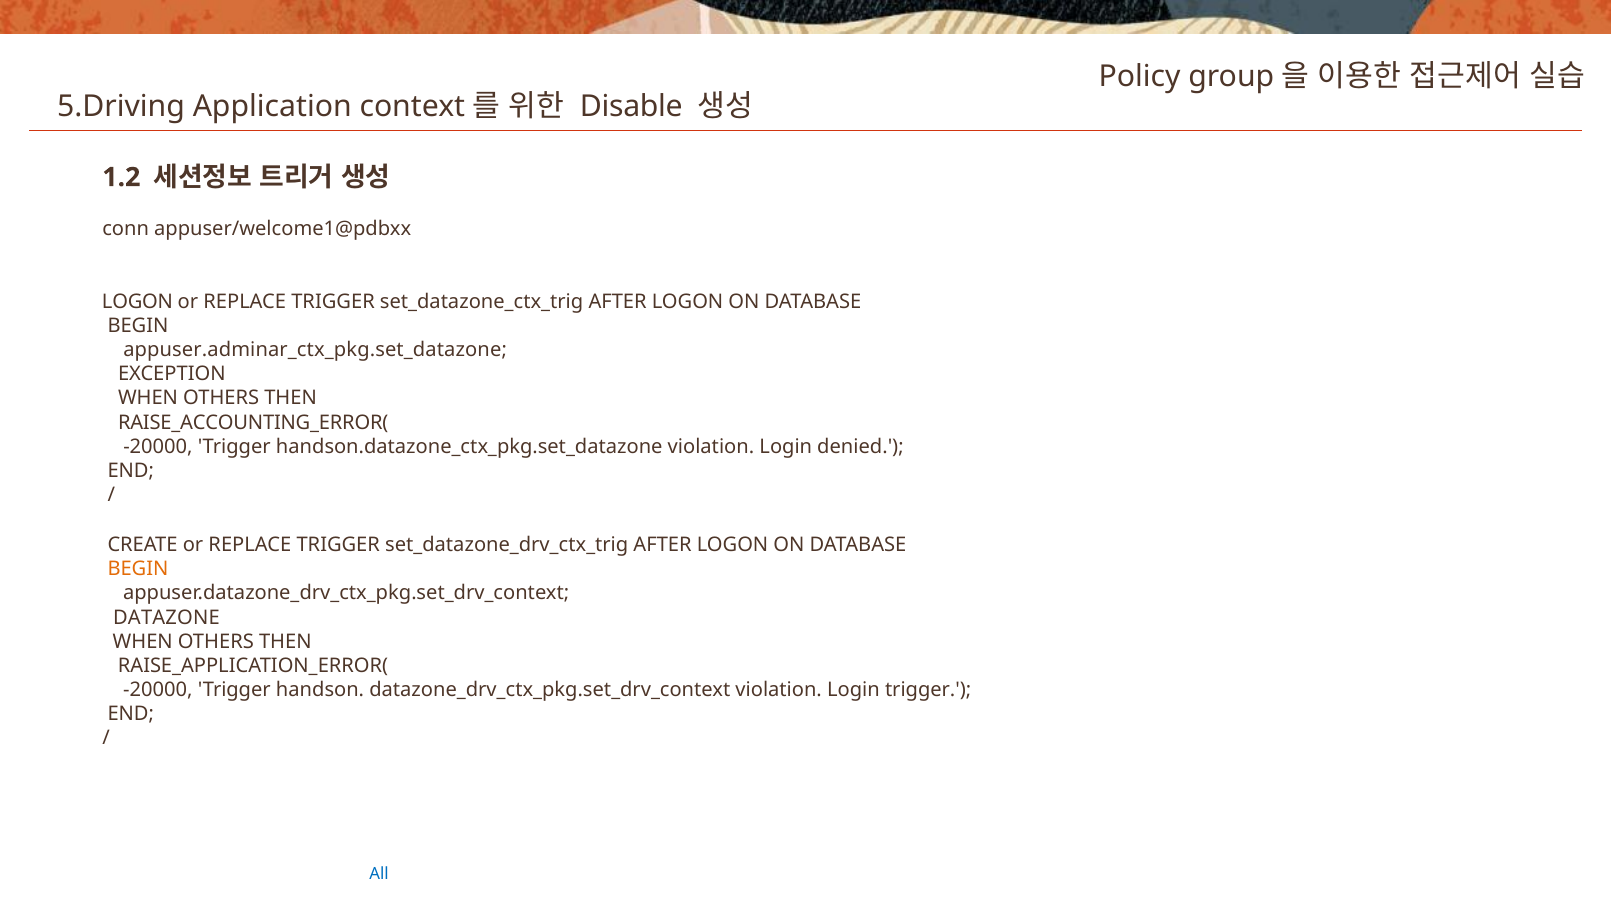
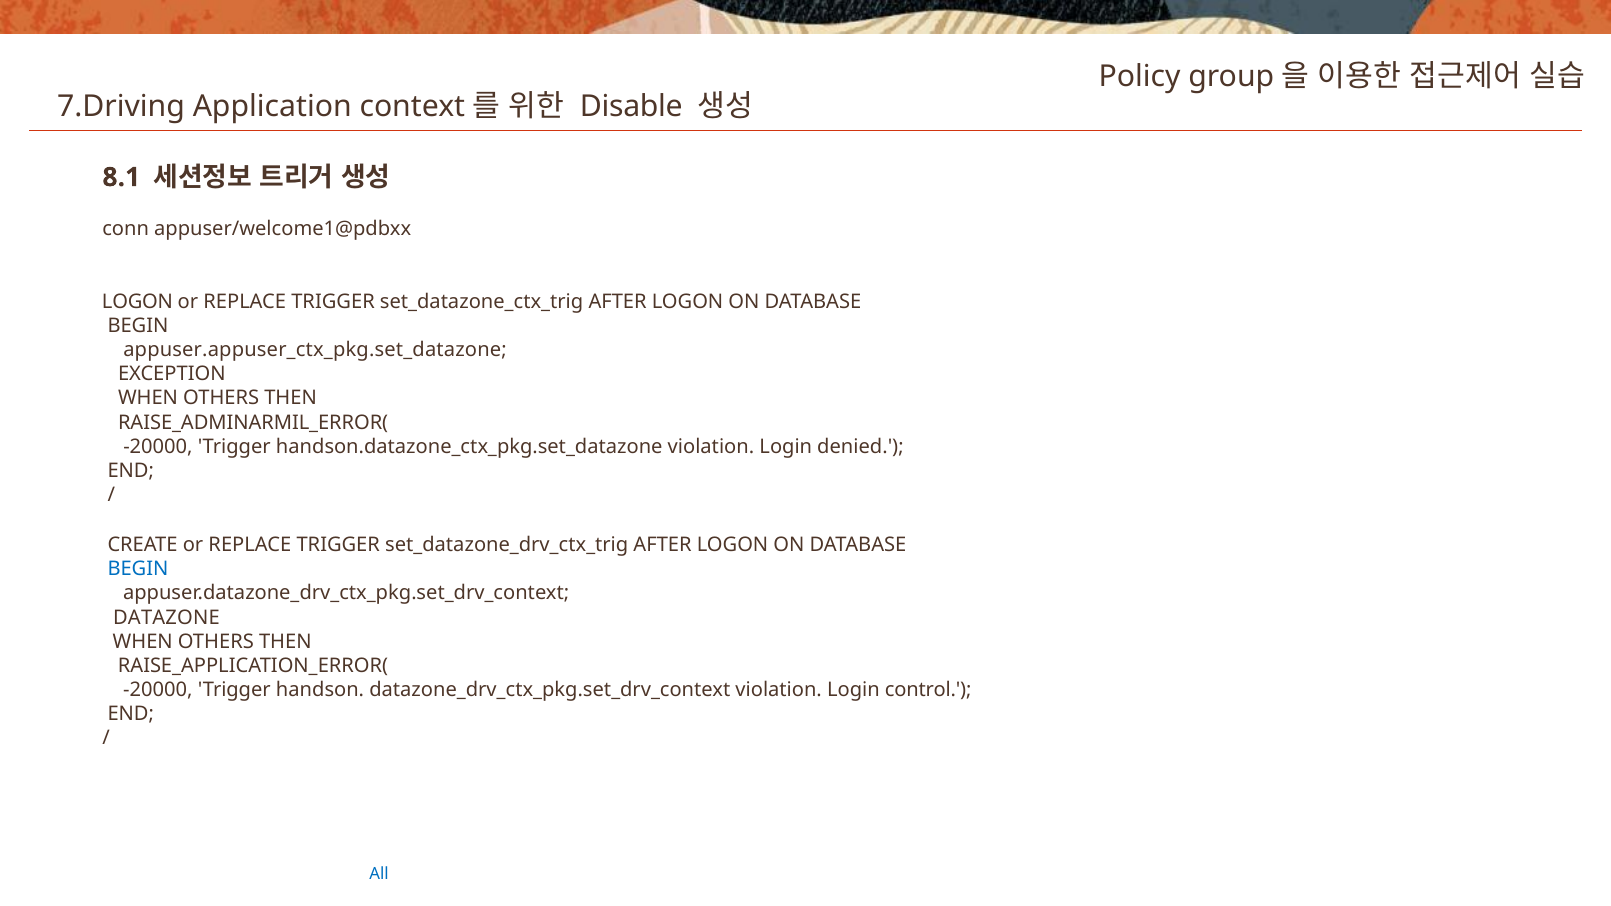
5.Driving: 5.Driving -> 7.Driving
1.2: 1.2 -> 8.1
appuser.adminar_ctx_pkg.set_datazone: appuser.adminar_ctx_pkg.set_datazone -> appuser.appuser_ctx_pkg.set_datazone
RAISE_ACCOUNTING_ERROR(: RAISE_ACCOUNTING_ERROR( -> RAISE_ADMINARMIL_ERROR(
BEGIN at (138, 569) colour: orange -> blue
Login trigger: trigger -> control
